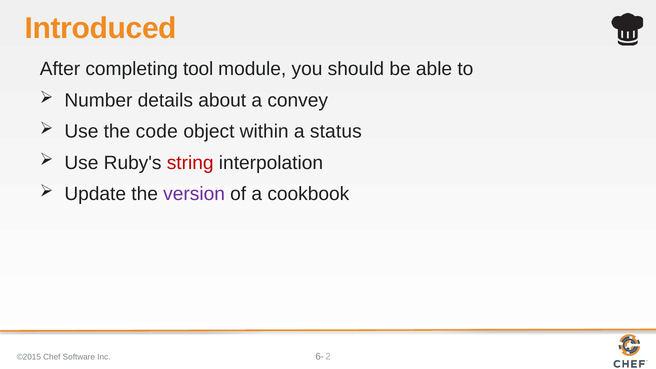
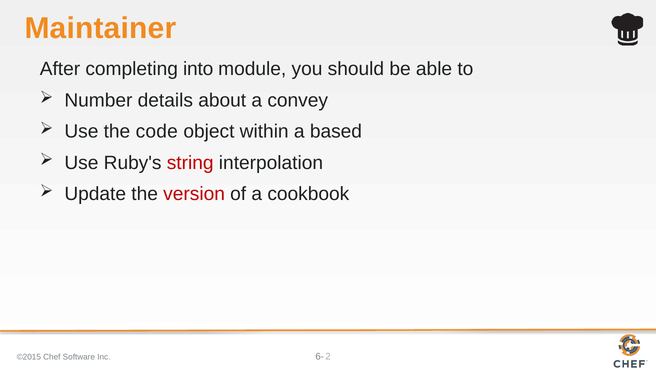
Introduced: Introduced -> Maintainer
tool: tool -> into
status: status -> based
version colour: purple -> red
